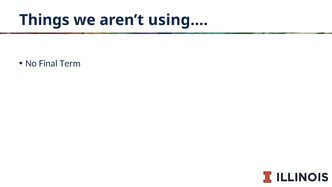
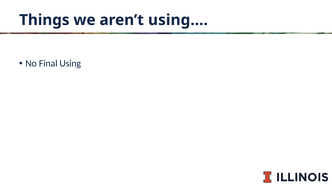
Term: Term -> Using
